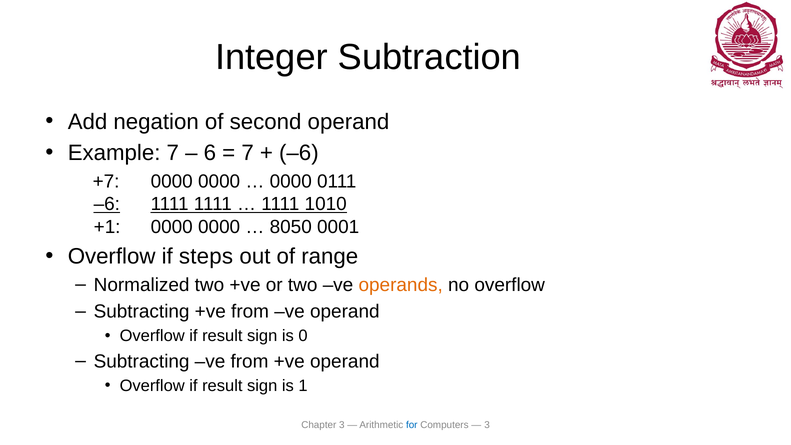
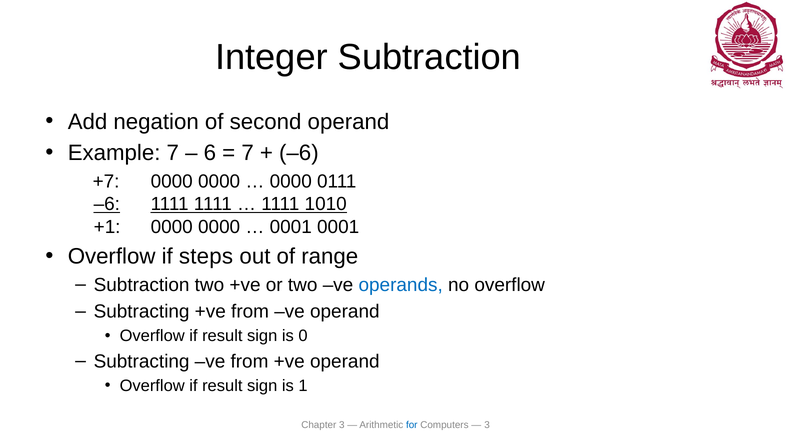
8050 at (291, 227): 8050 -> 0001
Normalized at (142, 285): Normalized -> Subtraction
operands colour: orange -> blue
